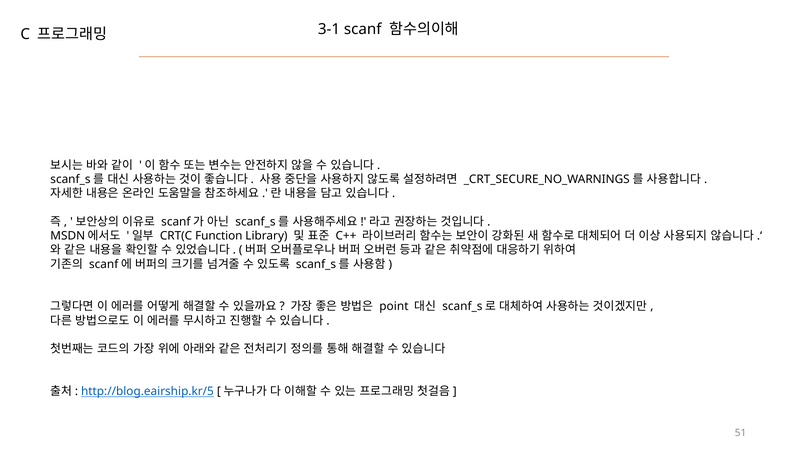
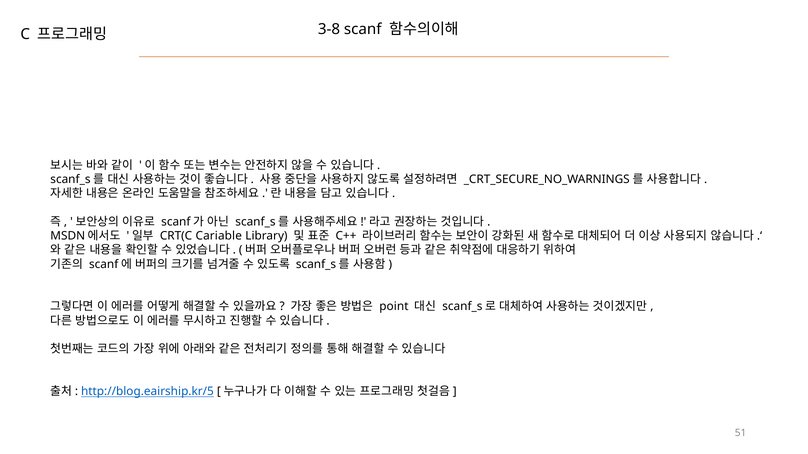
3-1: 3-1 -> 3-8
Function: Function -> Cariable
